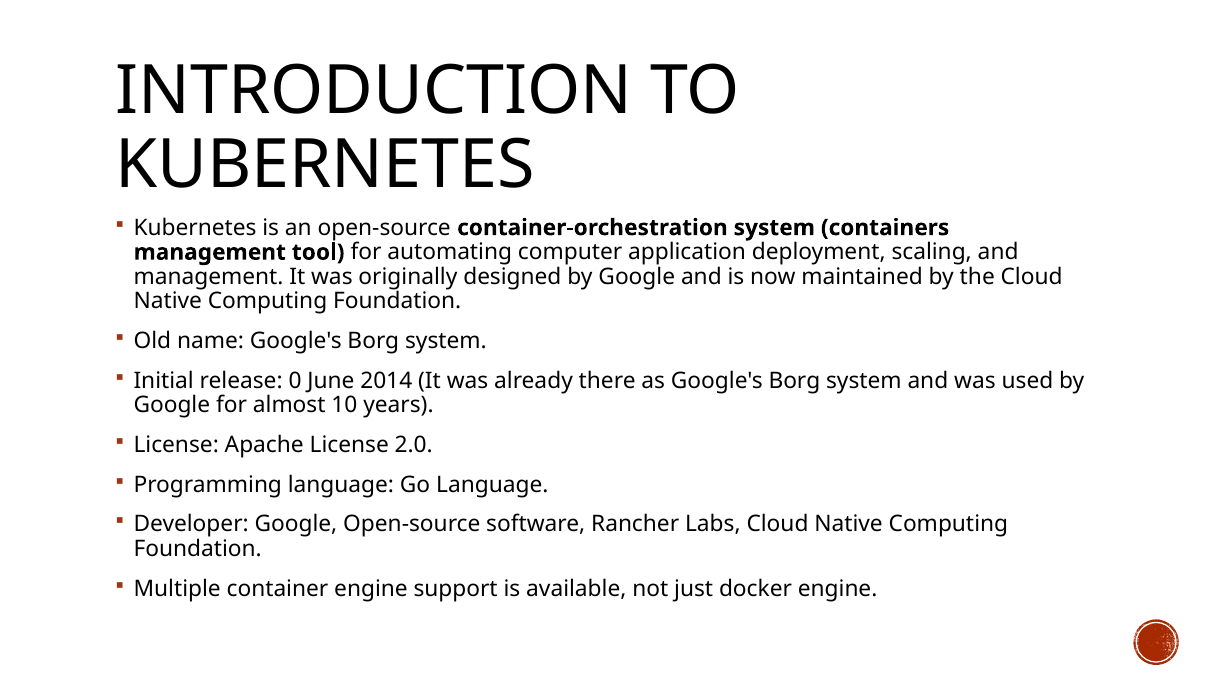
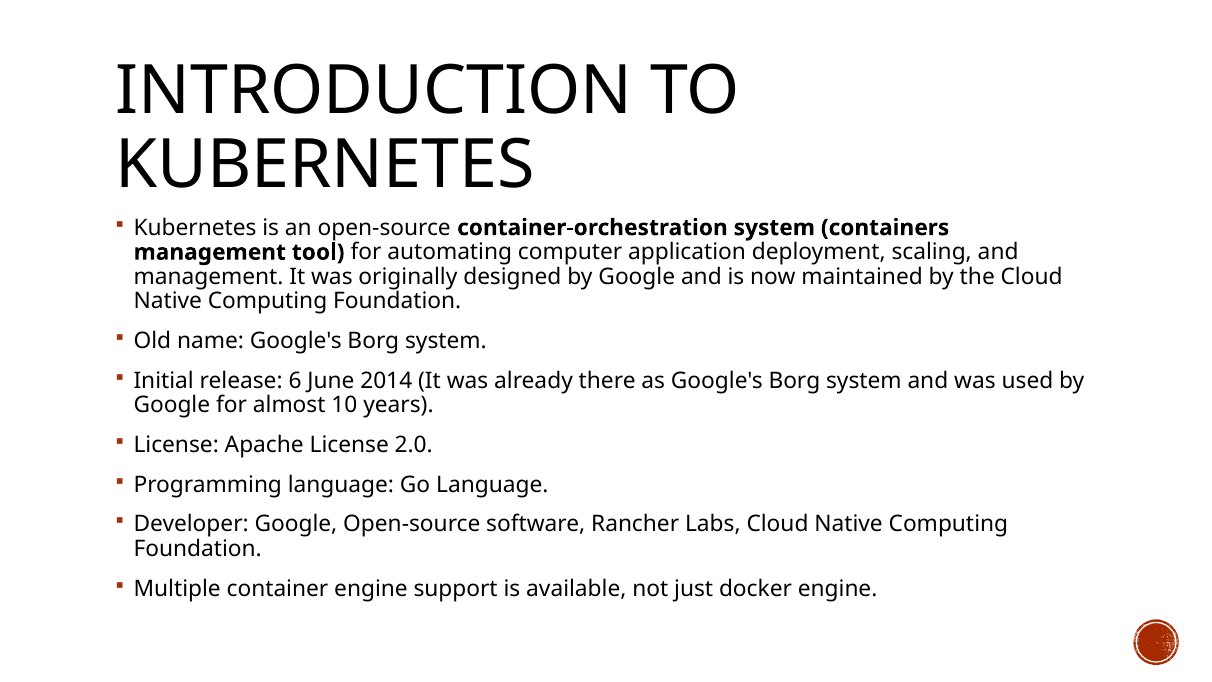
0: 0 -> 6
